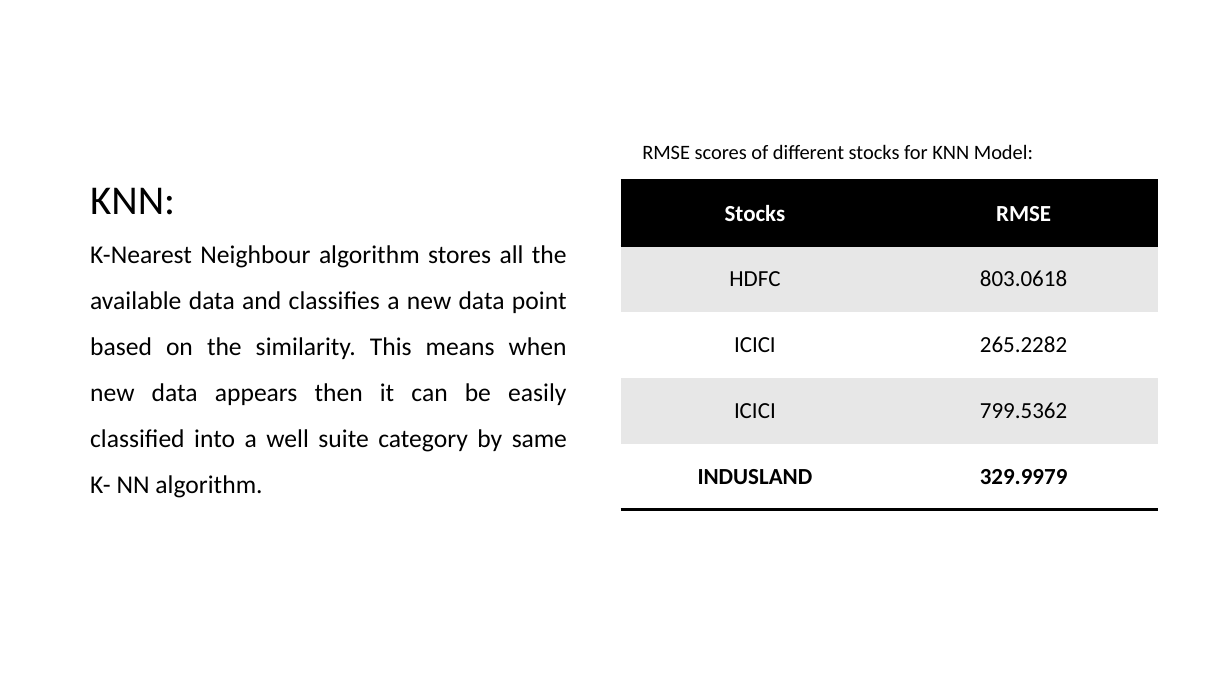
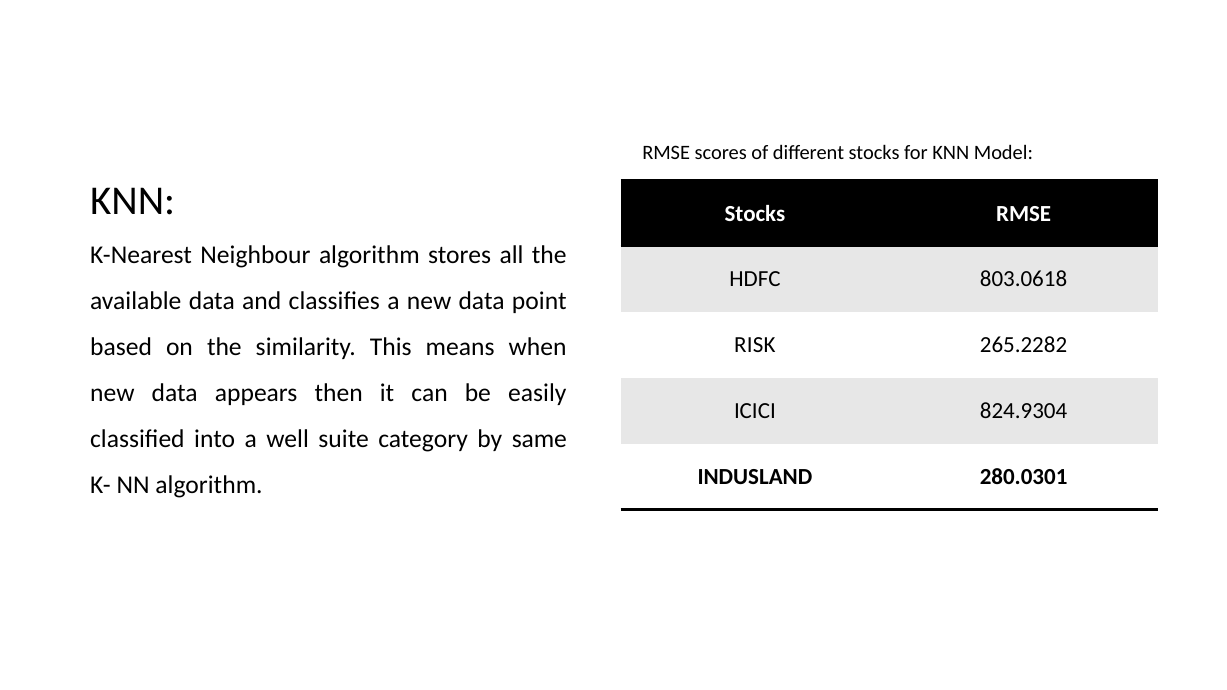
ICICI at (755, 345): ICICI -> RISK
799.5362: 799.5362 -> 824.9304
329.9979: 329.9979 -> 280.0301
